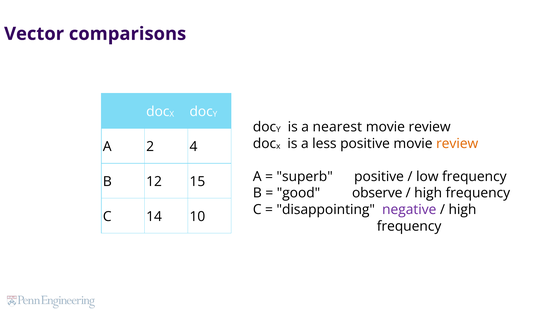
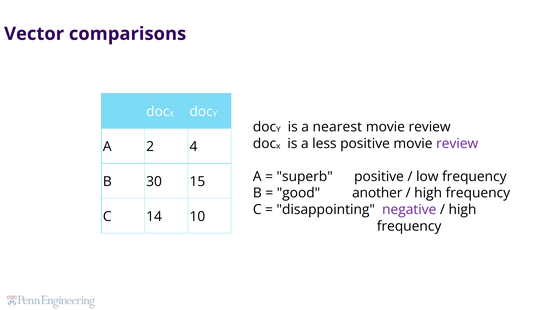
review at (457, 143) colour: orange -> purple
12: 12 -> 30
observe: observe -> another
